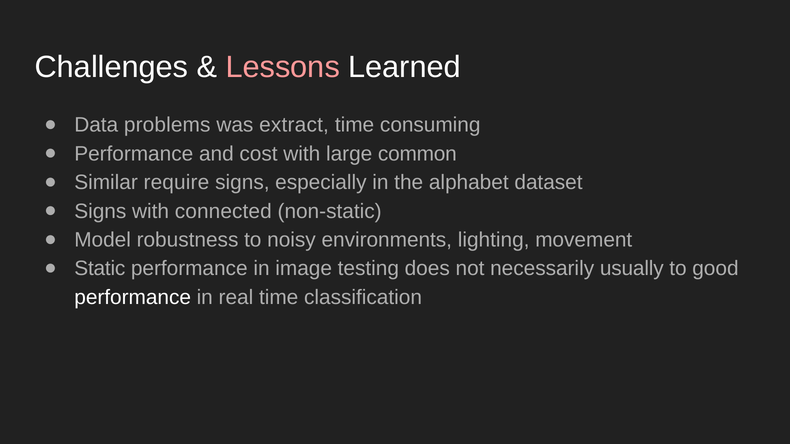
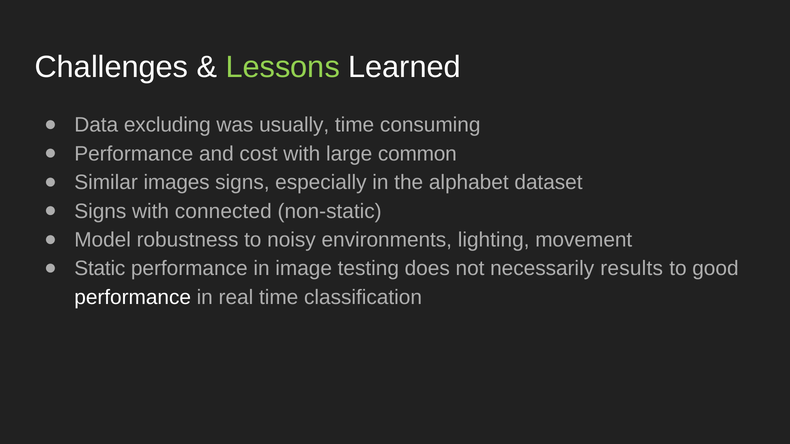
Lessons colour: pink -> light green
problems: problems -> excluding
extract: extract -> usually
require: require -> images
usually: usually -> results
